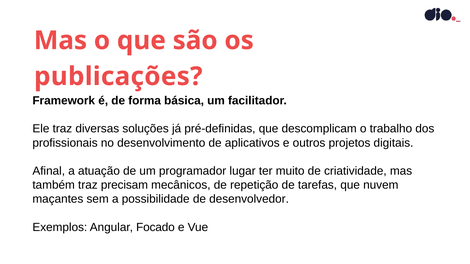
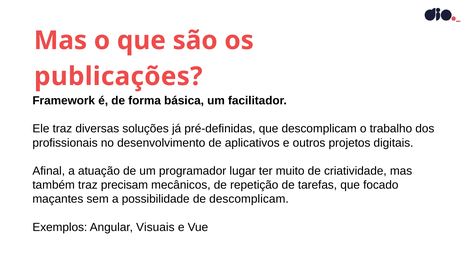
nuvem: nuvem -> focado
de desenvolvedor: desenvolvedor -> descomplicam
Focado: Focado -> Visuais
